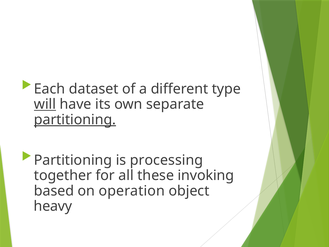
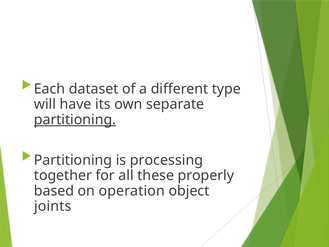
will underline: present -> none
invoking: invoking -> properly
heavy: heavy -> joints
